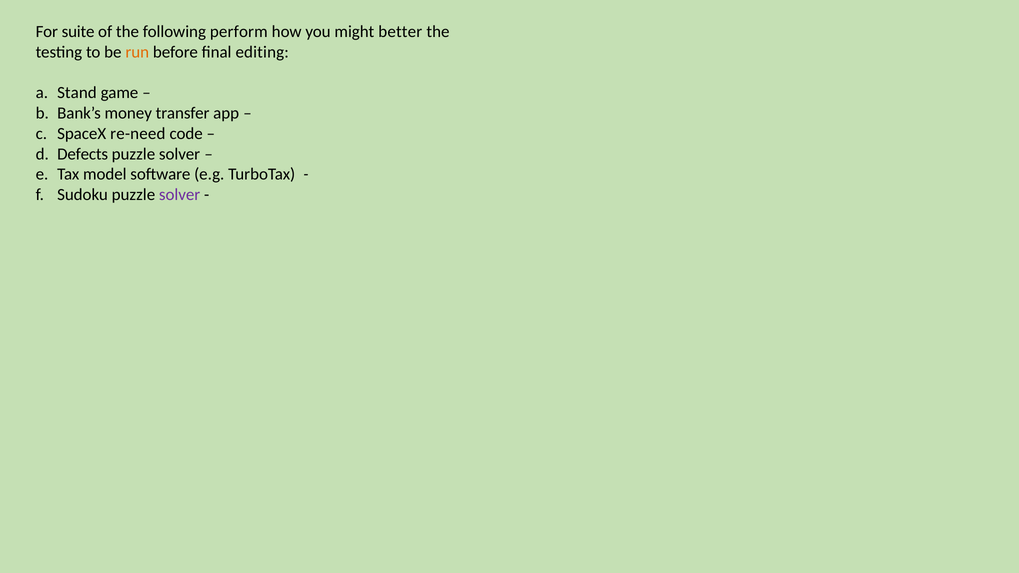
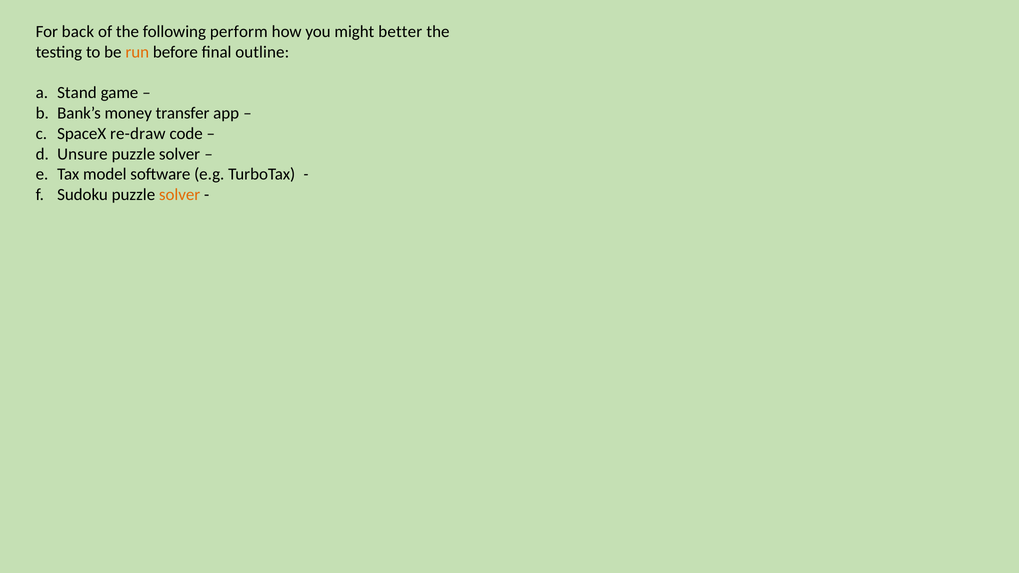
suite: suite -> back
editing: editing -> outline
re-need: re-need -> re-draw
Defects: Defects -> Unsure
solver at (180, 195) colour: purple -> orange
